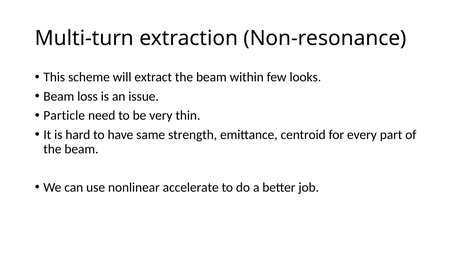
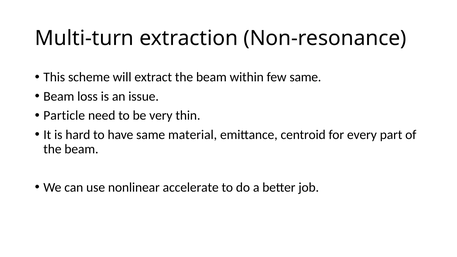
few looks: looks -> same
strength: strength -> material
